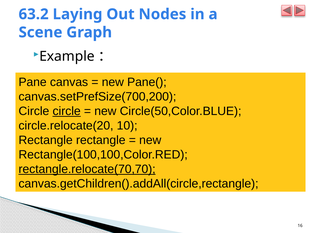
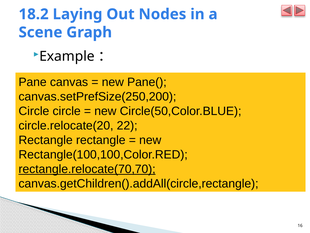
63.2: 63.2 -> 18.2
canvas.setPrefSize(700,200: canvas.setPrefSize(700,200 -> canvas.setPrefSize(250,200
circle at (67, 111) underline: present -> none
10: 10 -> 22
